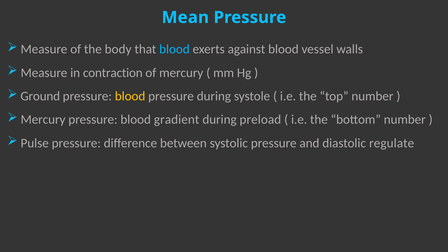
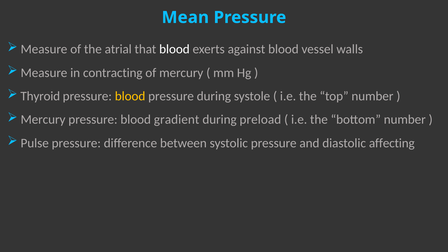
body: body -> atrial
blood at (174, 49) colour: light blue -> white
contraction: contraction -> contracting
Ground: Ground -> Thyroid
regulate: regulate -> affecting
